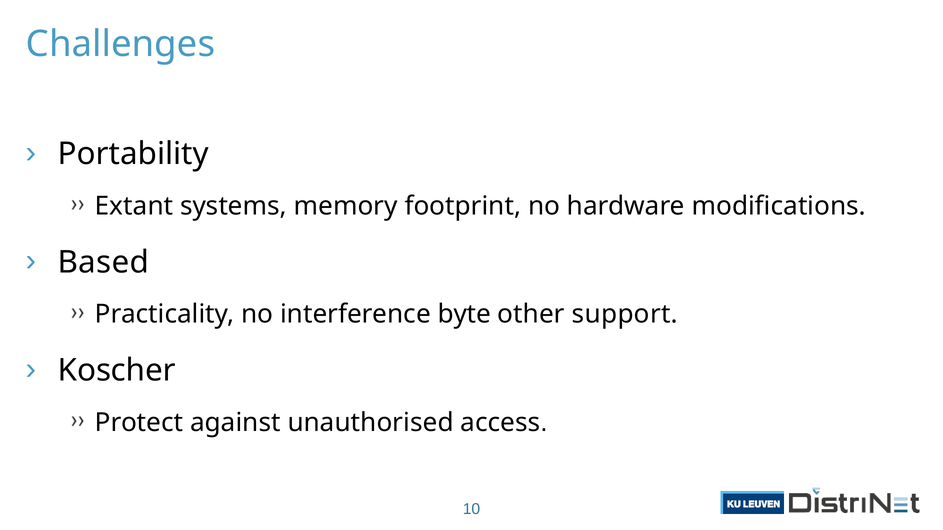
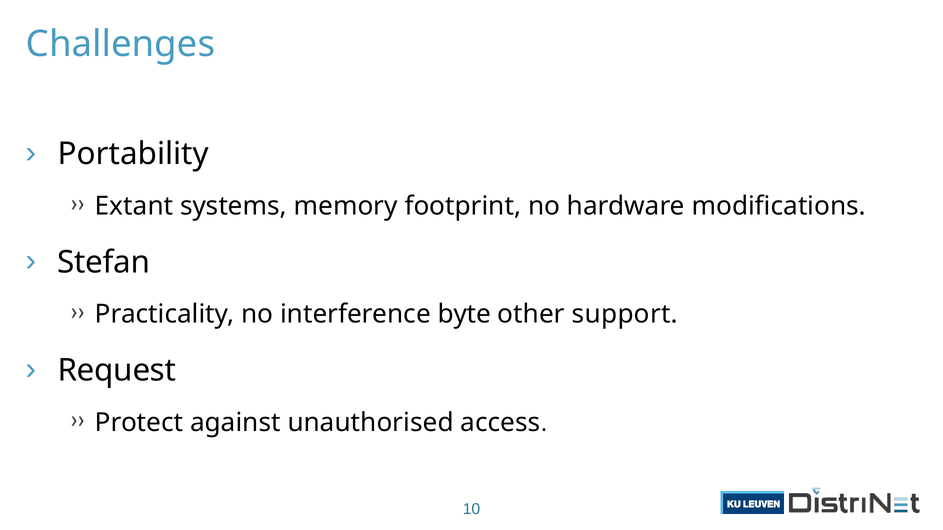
Based: Based -> Stefan
Koscher: Koscher -> Request
